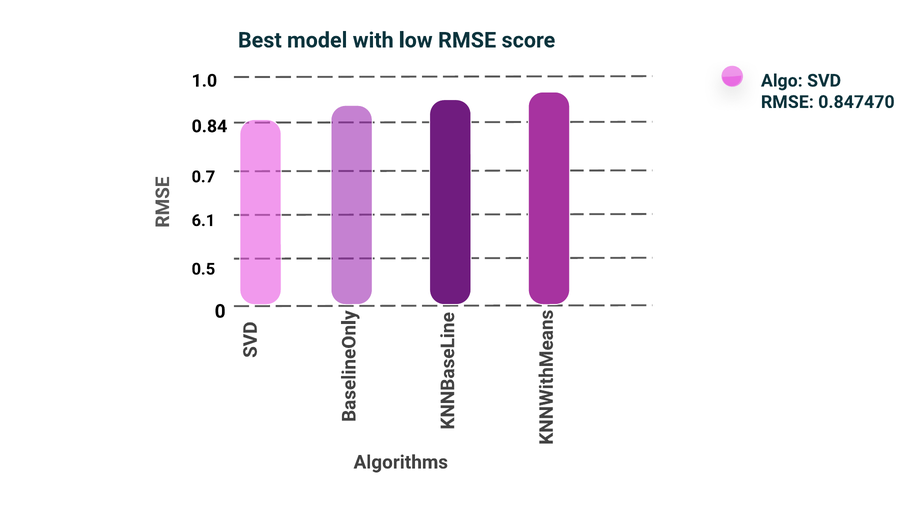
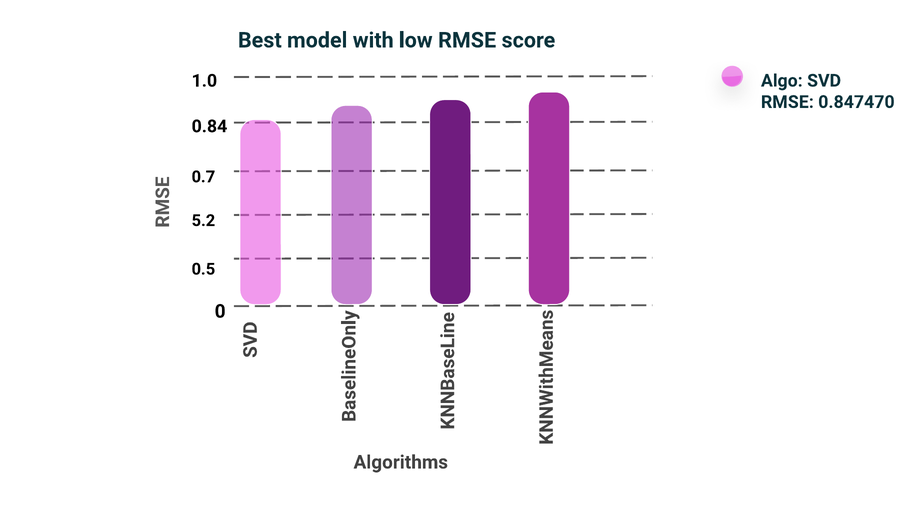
6.1: 6.1 -> 5.2
